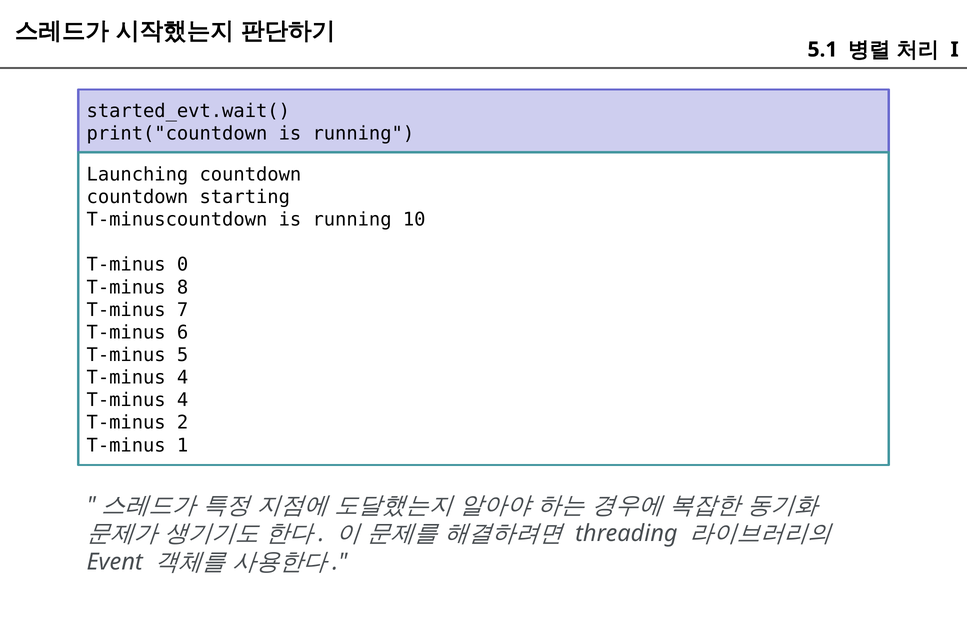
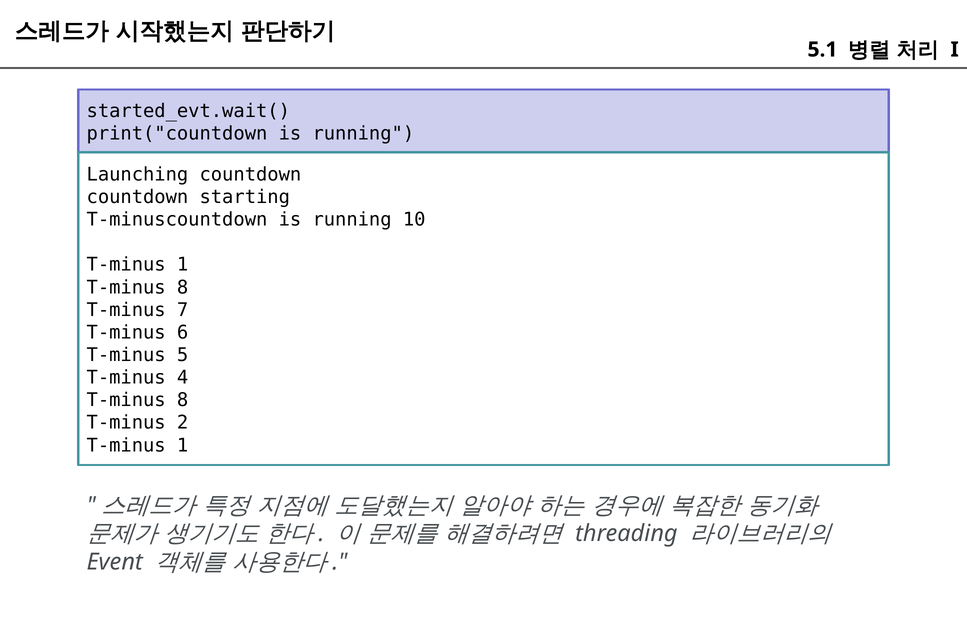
0 at (183, 265): 0 -> 1
4 at (183, 400): 4 -> 8
